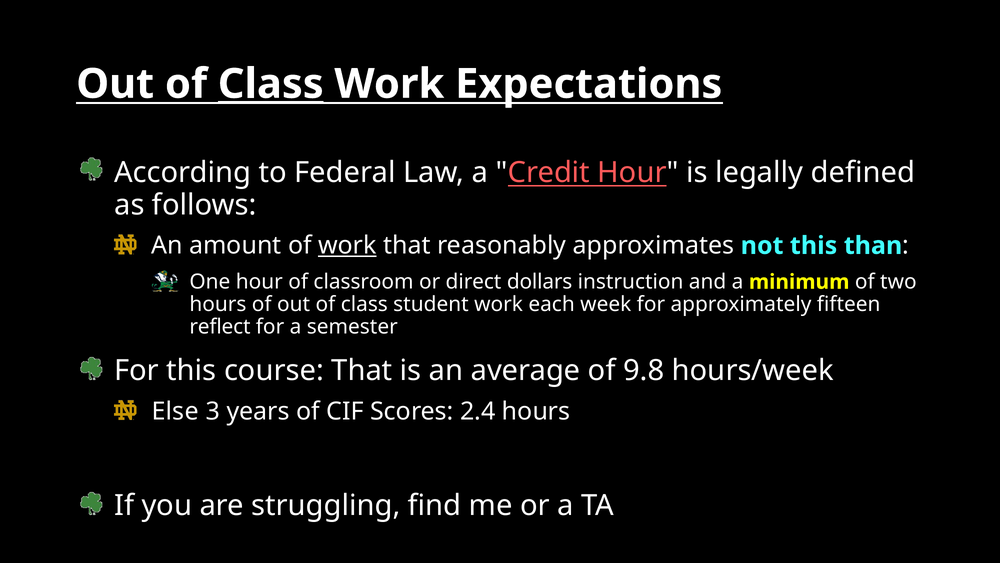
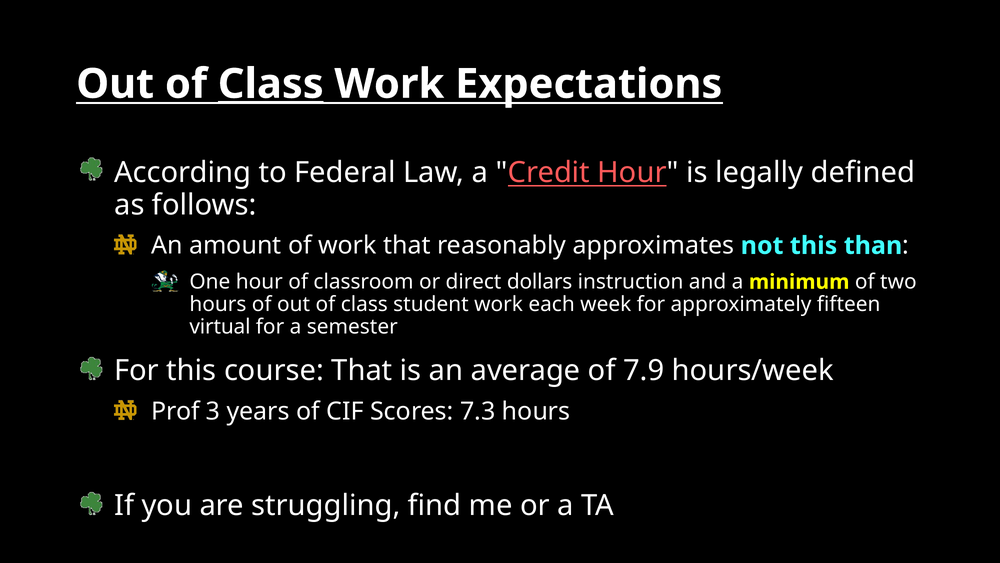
work at (347, 245) underline: present -> none
reflect: reflect -> virtual
9.8: 9.8 -> 7.9
Else: Else -> Prof
2.4: 2.4 -> 7.3
